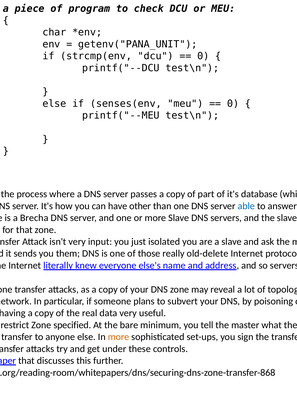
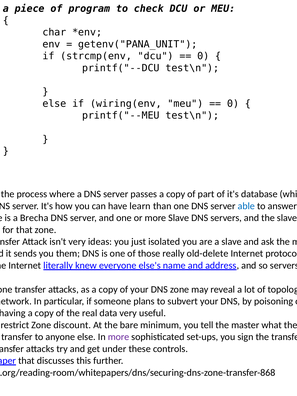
senses(env: senses(env -> wiring(env
have other: other -> learn
input: input -> ideas
specified: specified -> discount
more at (119, 337) colour: orange -> purple
